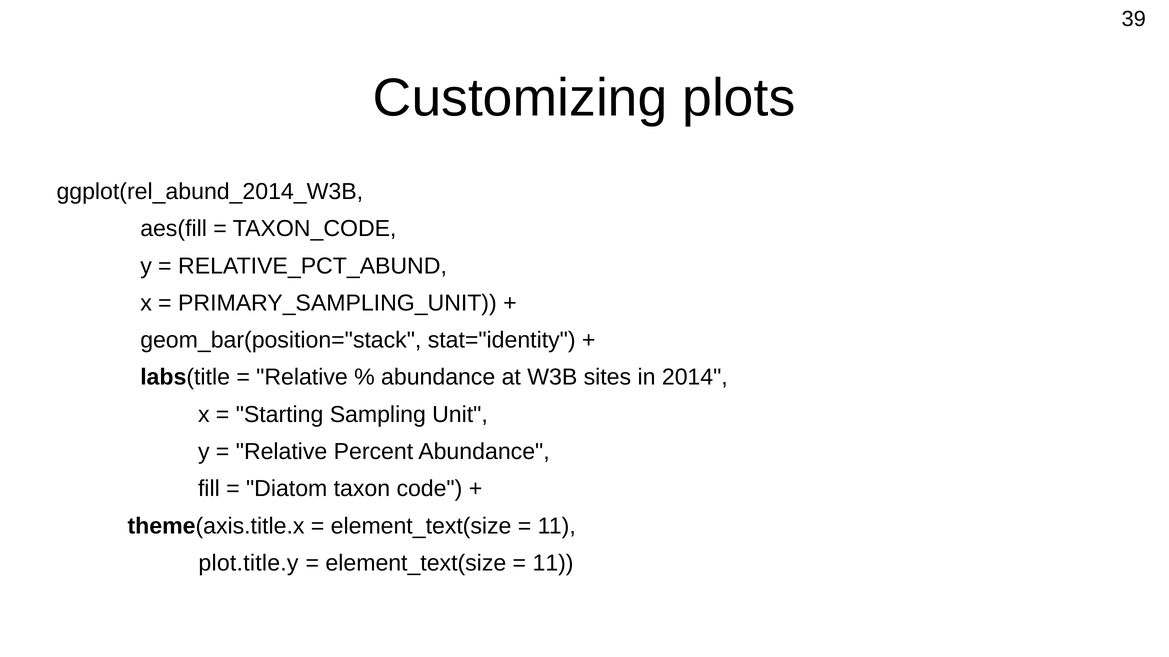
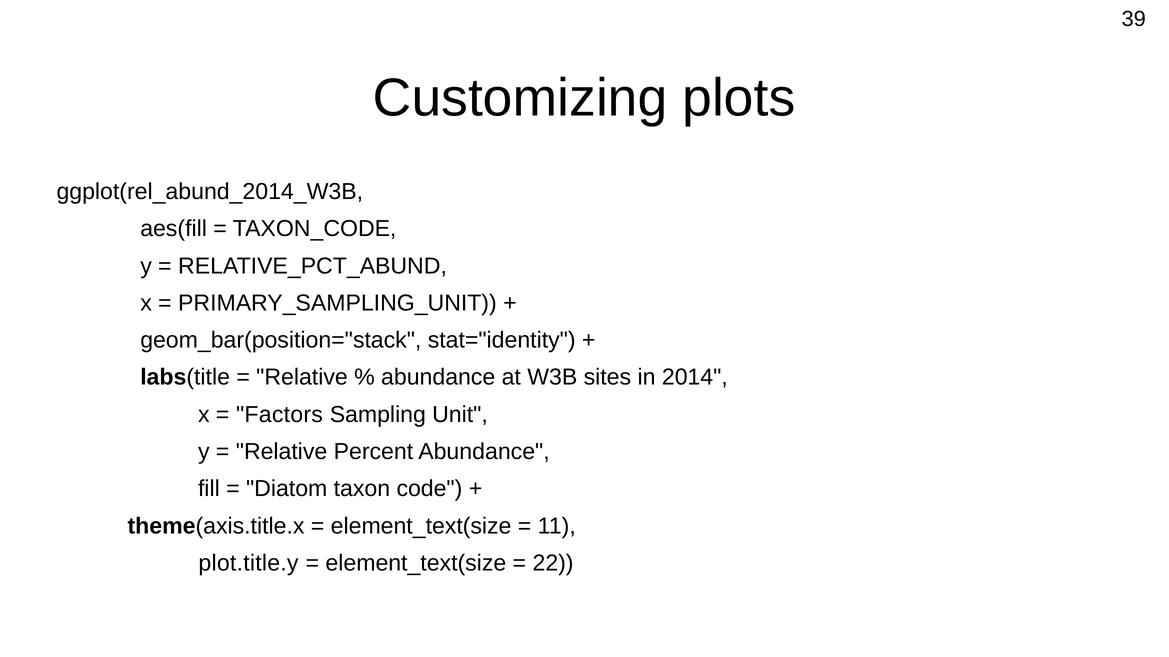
Starting: Starting -> Factors
11 at (553, 564): 11 -> 22
